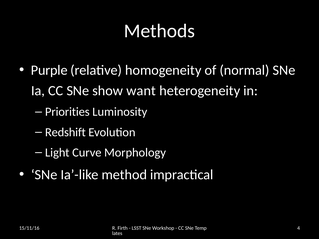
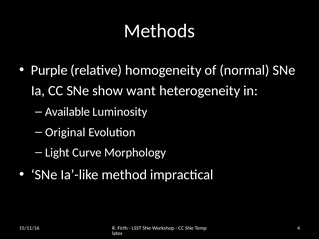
Priorities: Priorities -> Available
Redshift: Redshift -> Original
